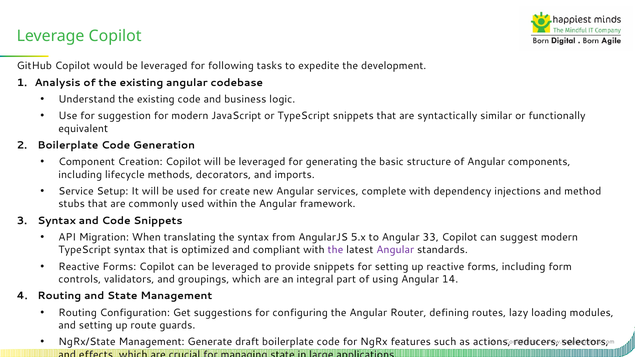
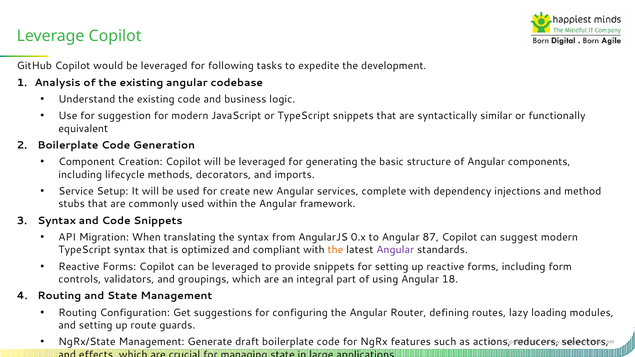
5.x: 5.x -> 0.x
33: 33 -> 87
the at (335, 250) colour: purple -> orange
14: 14 -> 18
